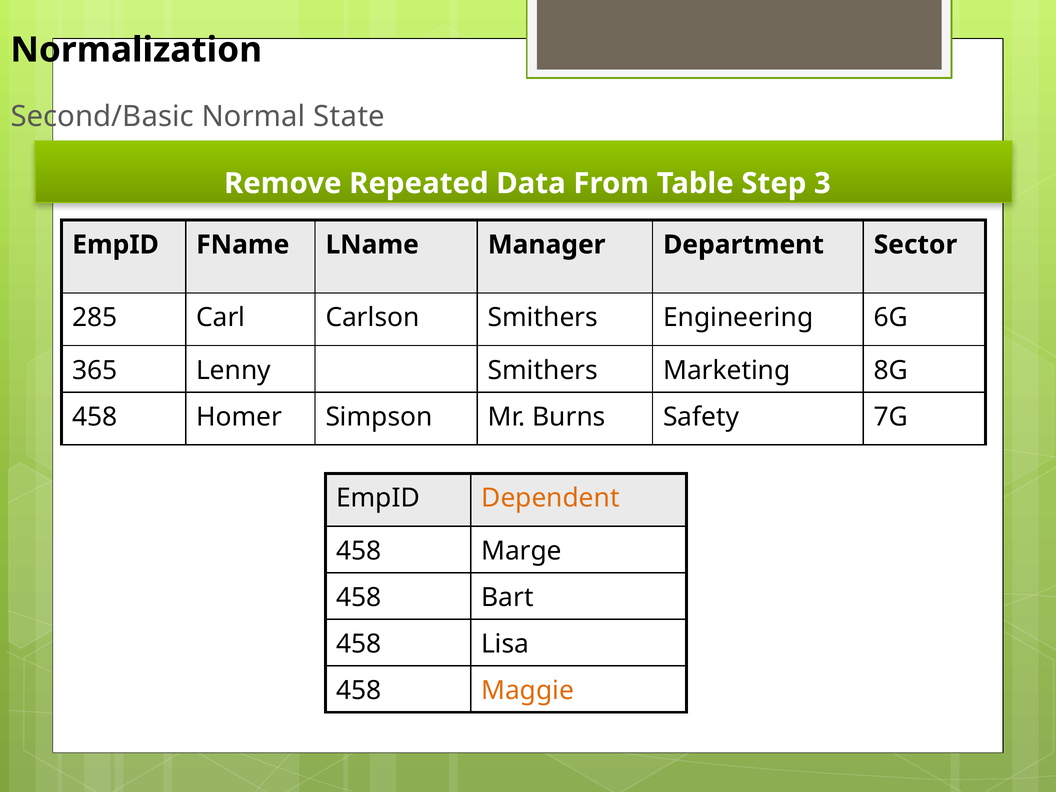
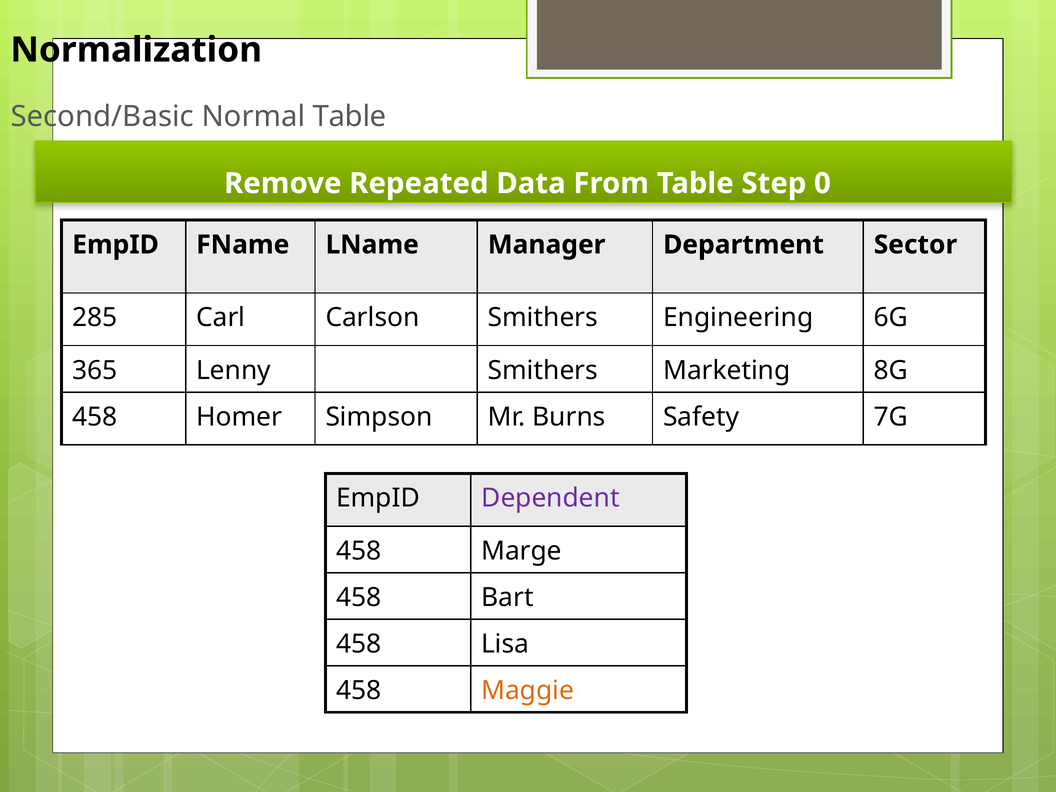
Normal State: State -> Table
3: 3 -> 0
Dependent colour: orange -> purple
